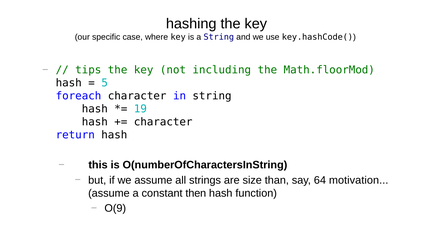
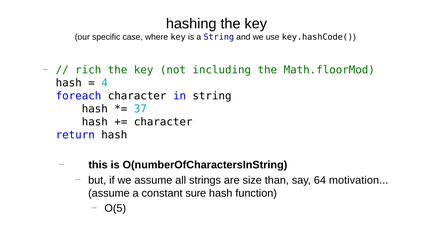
tips: tips -> rich
5: 5 -> 4
19: 19 -> 37
then: then -> sure
O(9: O(9 -> O(5
